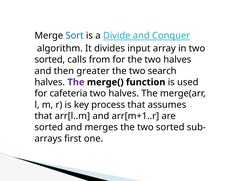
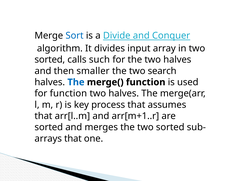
from: from -> such
greater: greater -> smaller
The at (76, 82) colour: purple -> blue
for cafeteria: cafeteria -> function
first at (73, 138): first -> that
